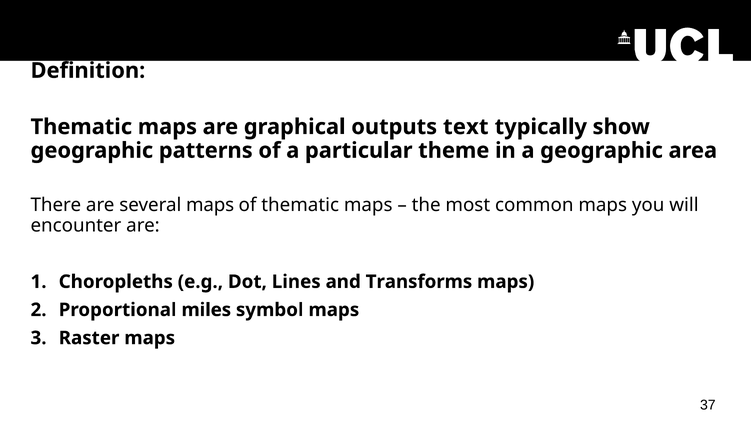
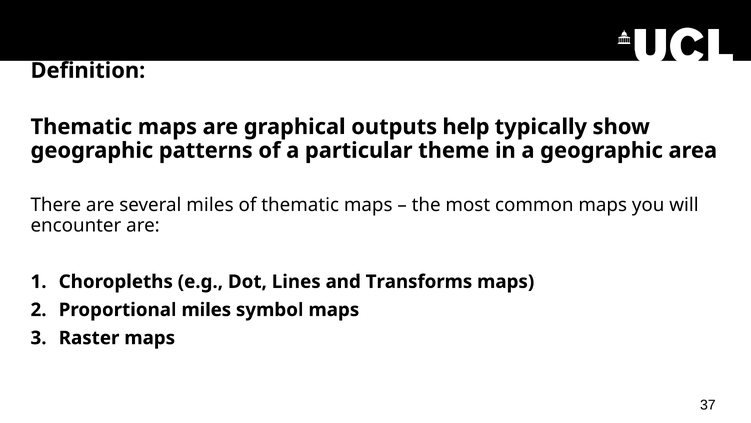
text: text -> help
several maps: maps -> miles
